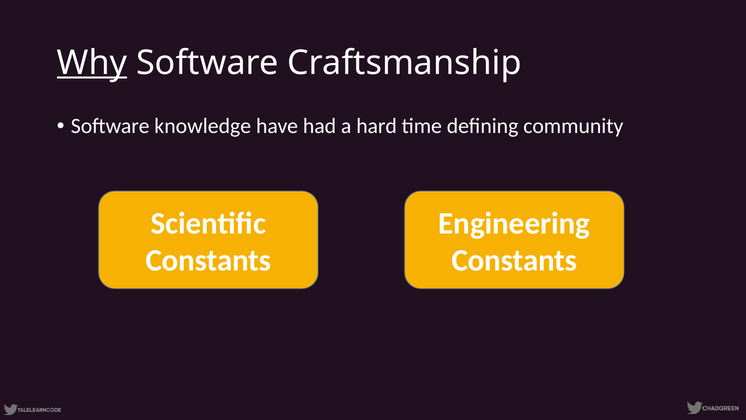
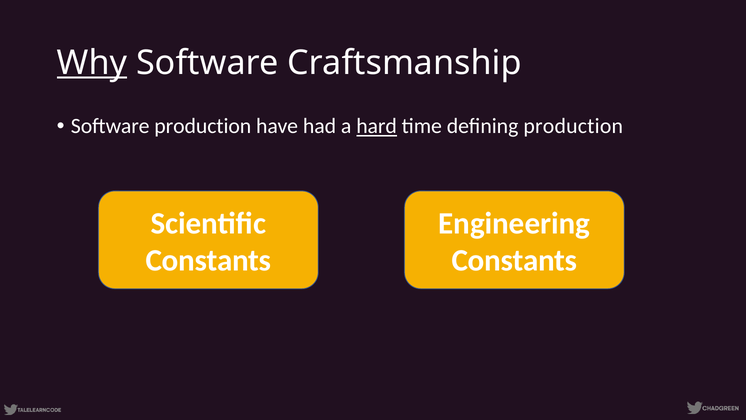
Software knowledge: knowledge -> production
hard underline: none -> present
defining community: community -> production
